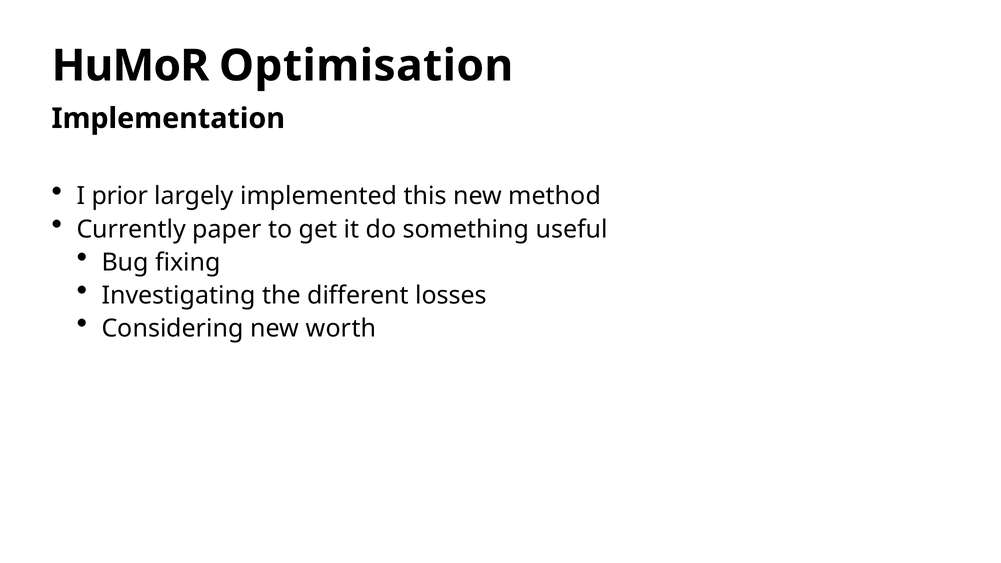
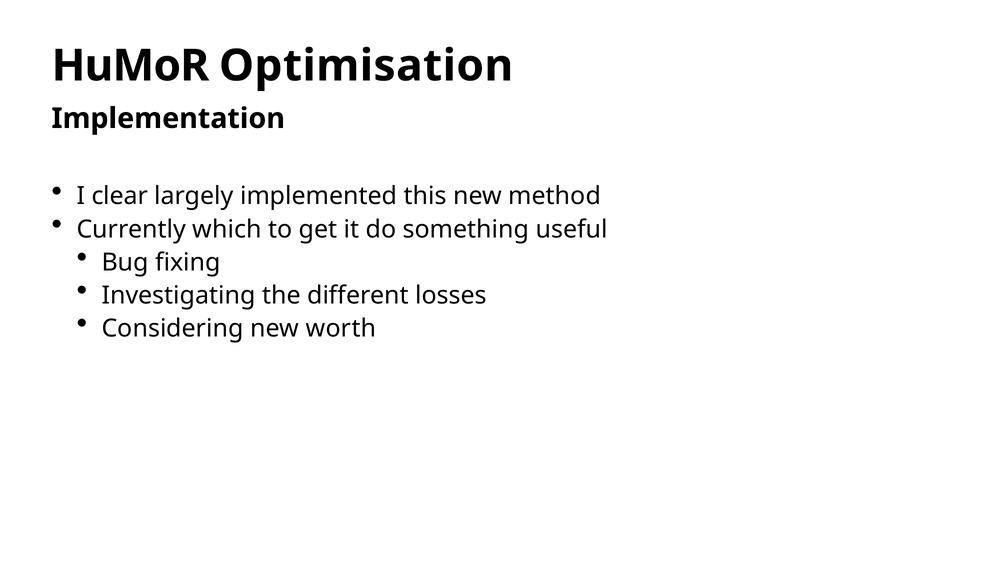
prior: prior -> clear
paper: paper -> which
